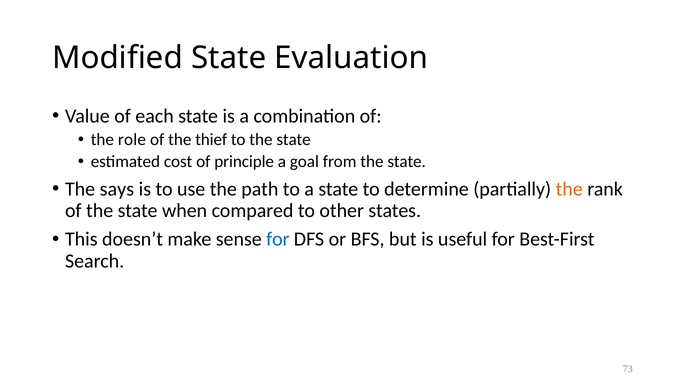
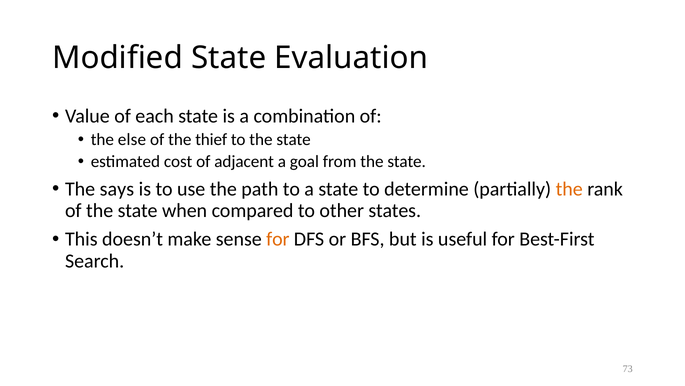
role: role -> else
principle: principle -> adjacent
for at (278, 239) colour: blue -> orange
